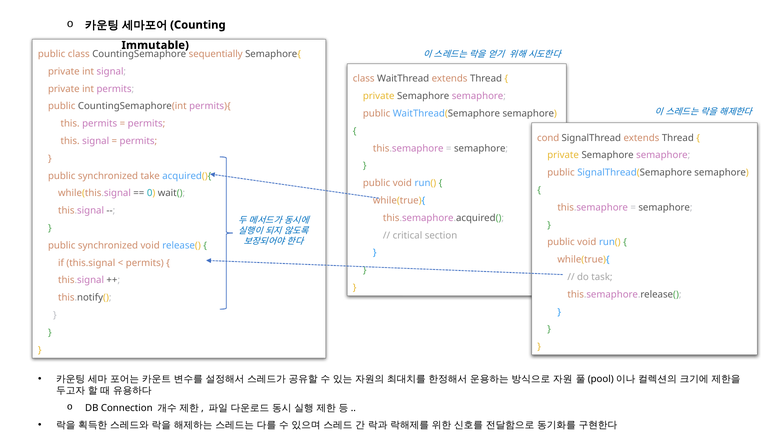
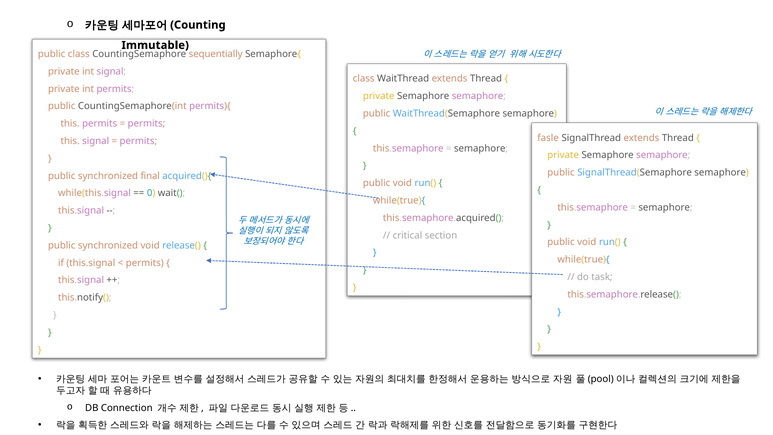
cond: cond -> fasle
take: take -> final
